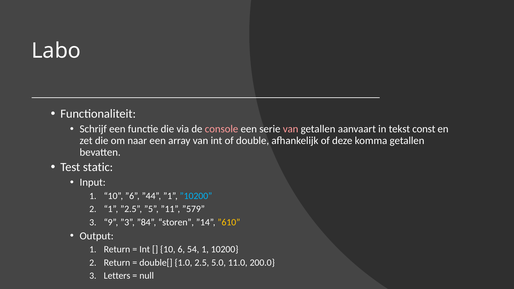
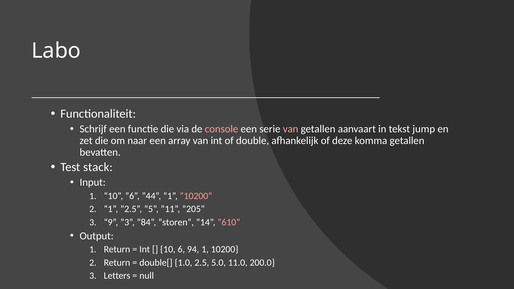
const: const -> jump
static: static -> stack
”10200 colour: light blue -> pink
”579: ”579 -> ”205
”610 colour: yellow -> pink
54: 54 -> 94
